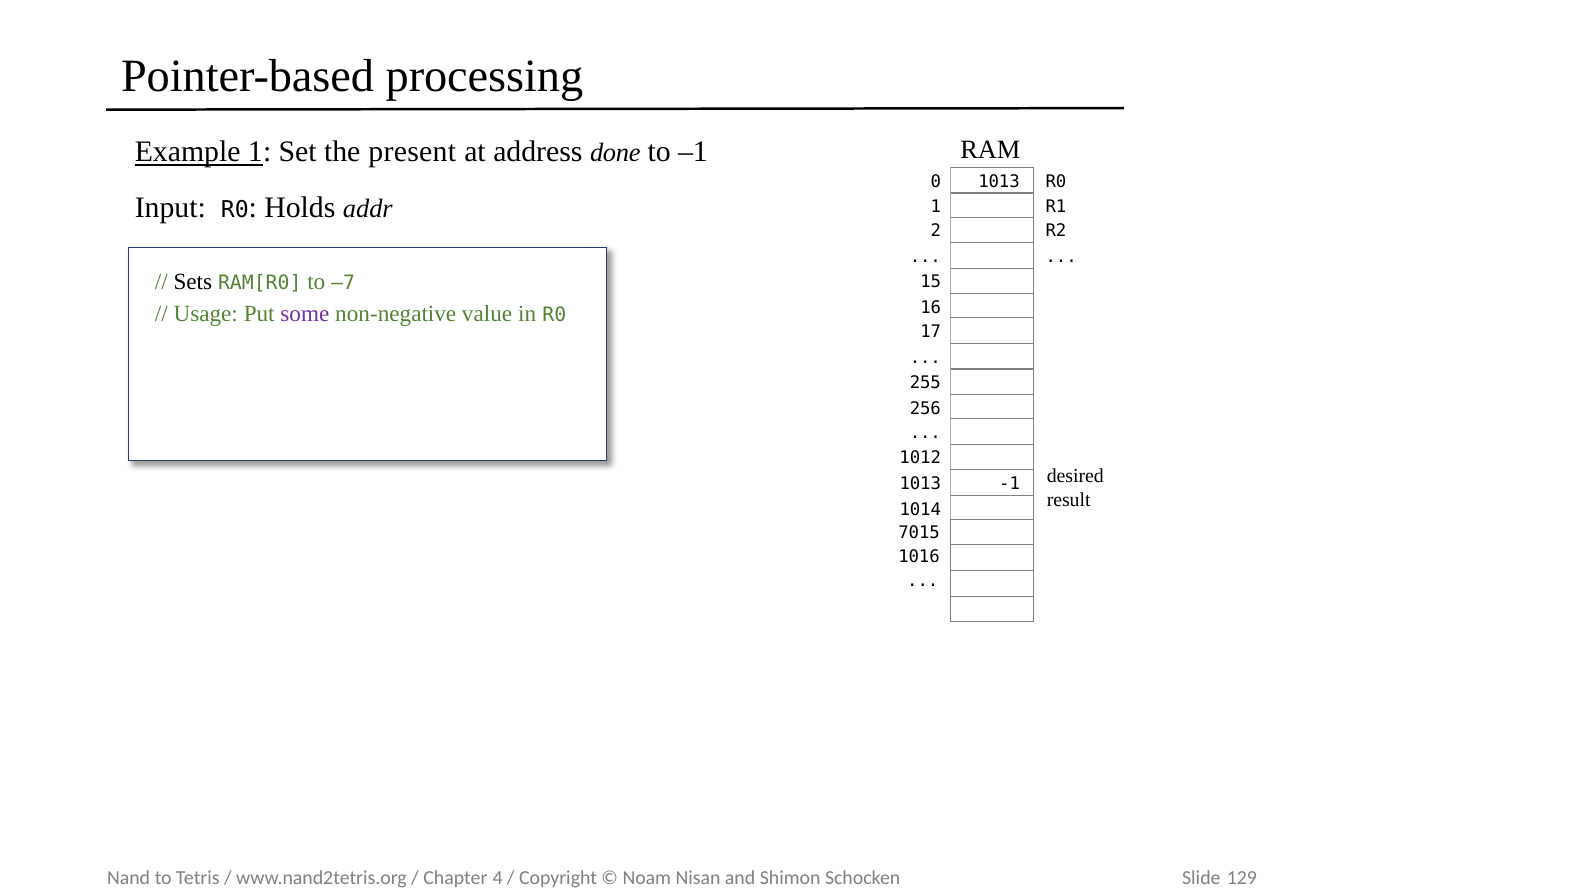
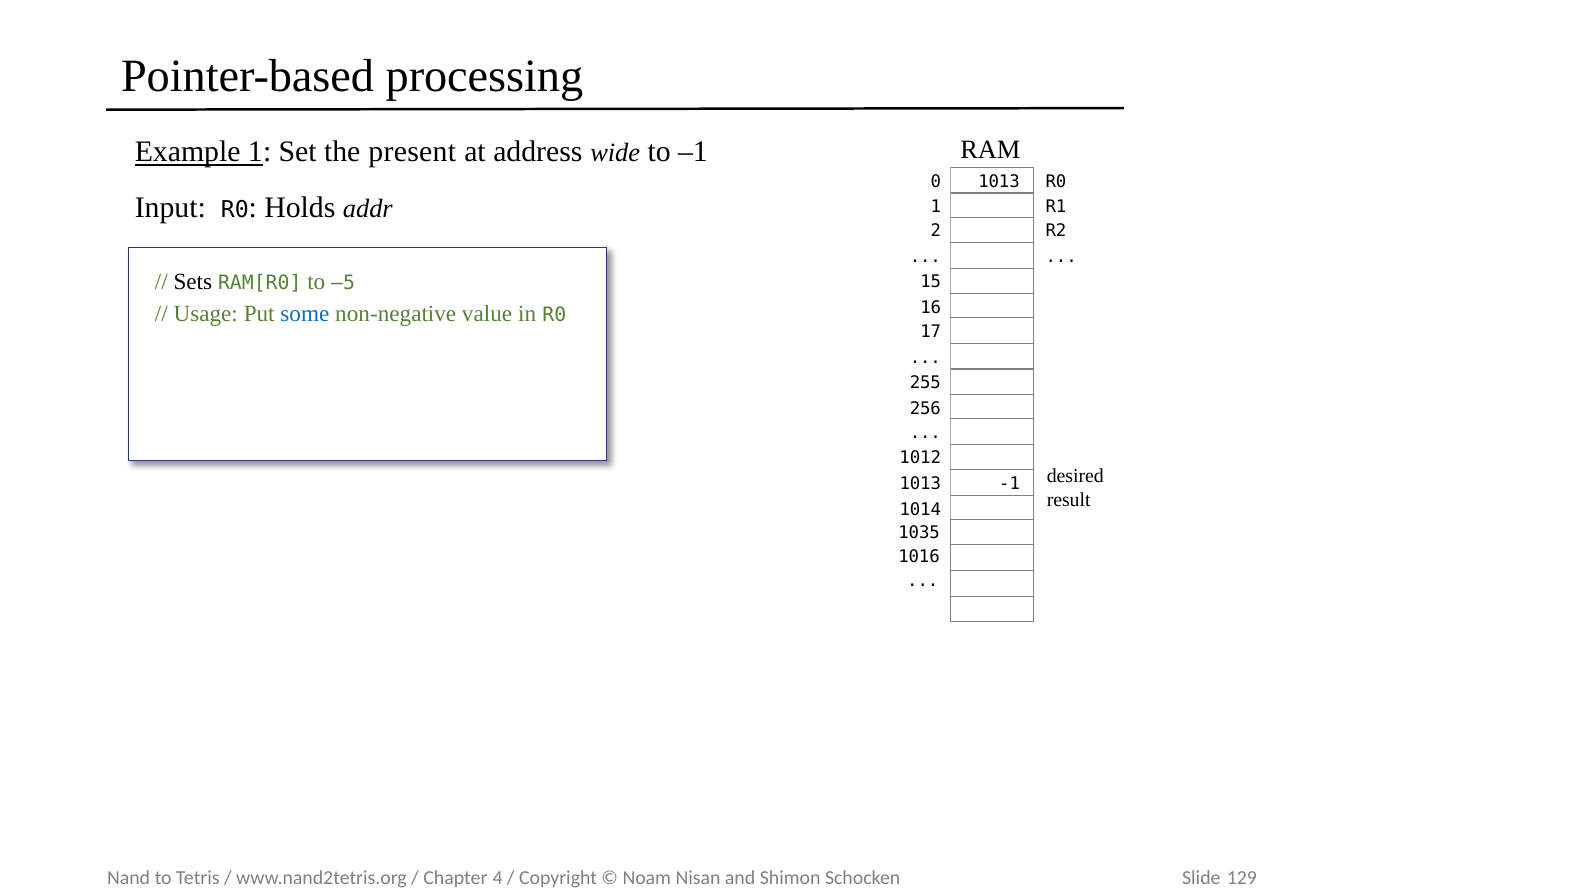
done: done -> wide
–7: –7 -> –5
some colour: purple -> blue
7015: 7015 -> 1035
